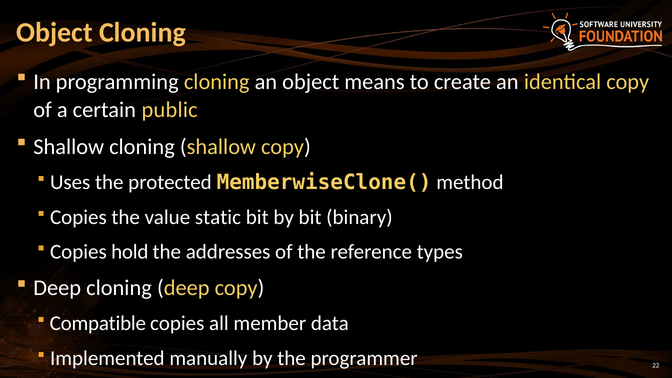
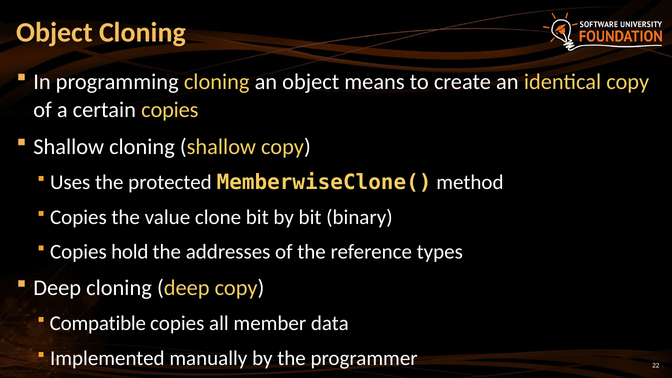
certain public: public -> copies
static: static -> clone
